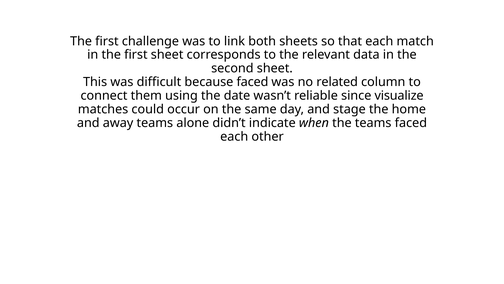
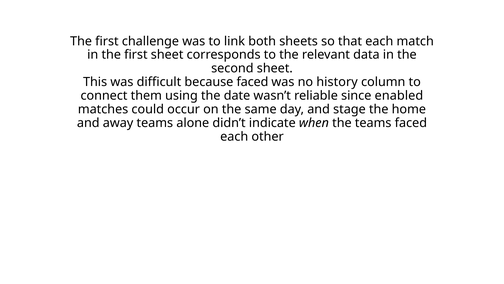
related: related -> history
visualize: visualize -> enabled
